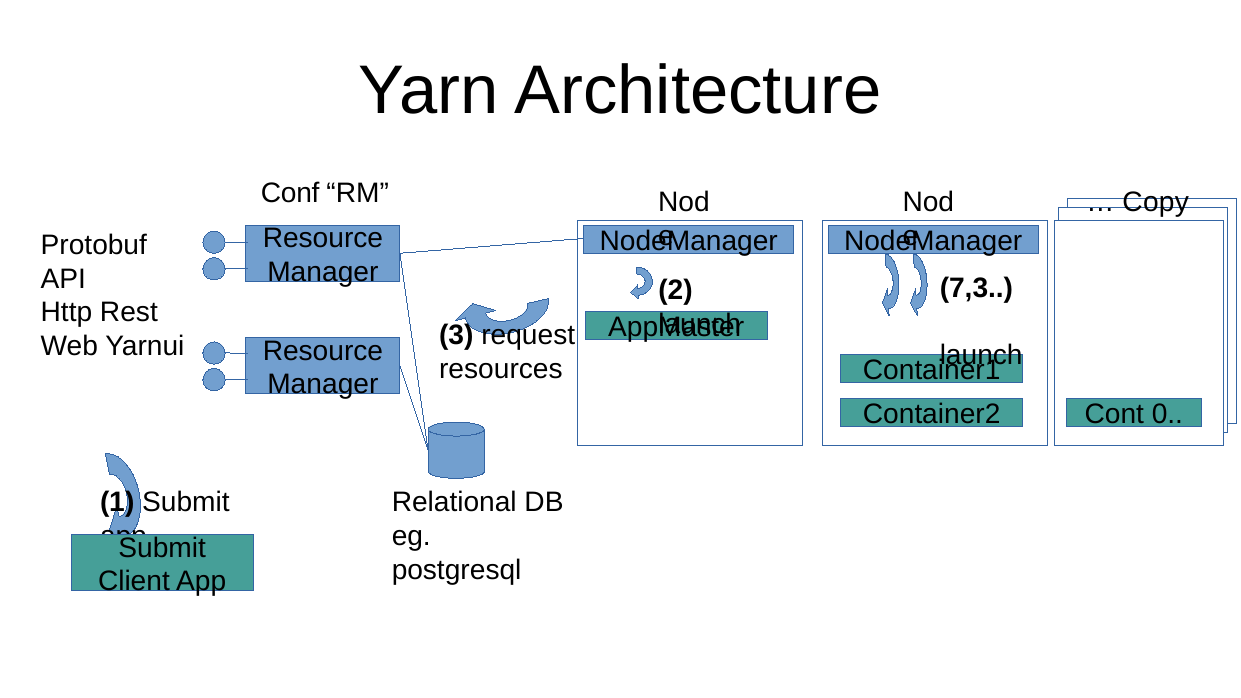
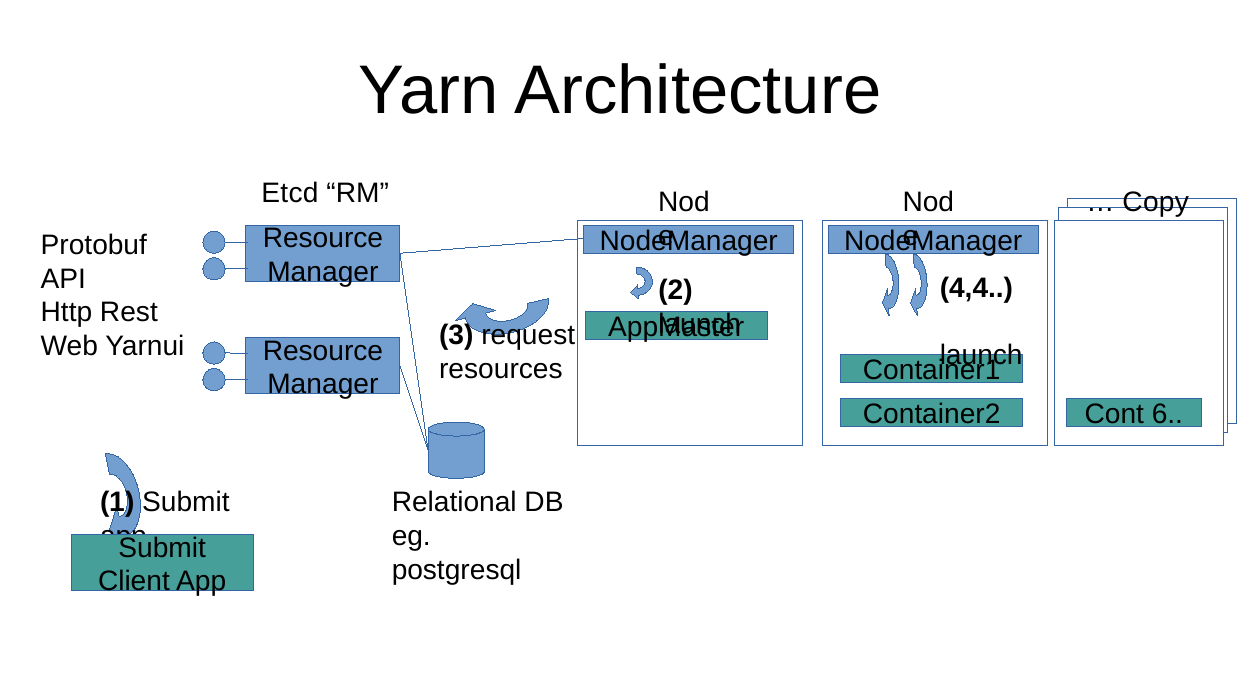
Conf: Conf -> Etcd
7,3: 7,3 -> 4,4
0: 0 -> 6
